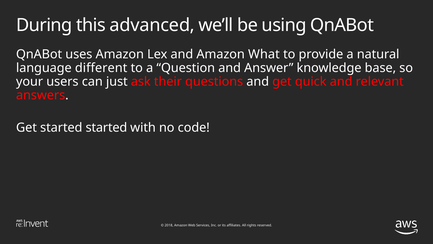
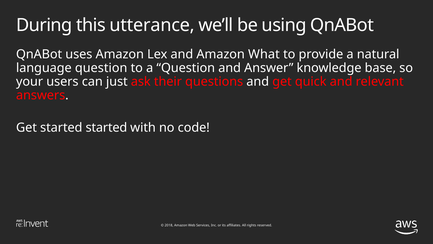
advanced: advanced -> utterance
language different: different -> question
